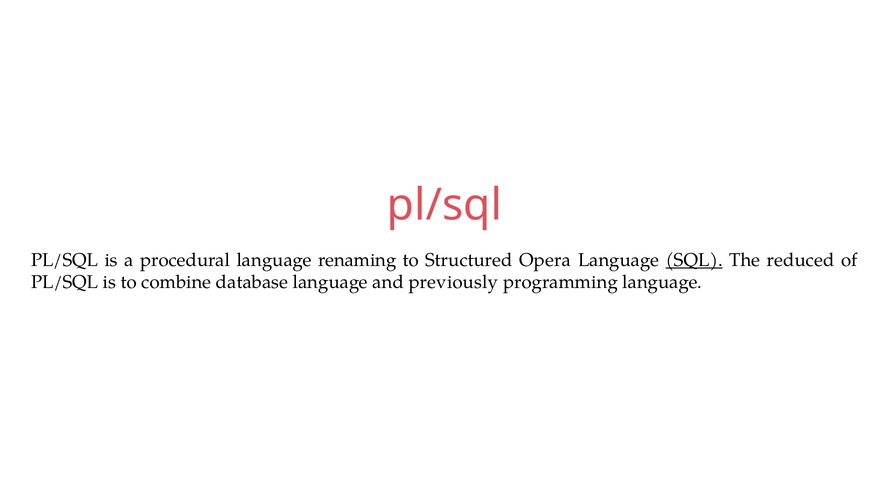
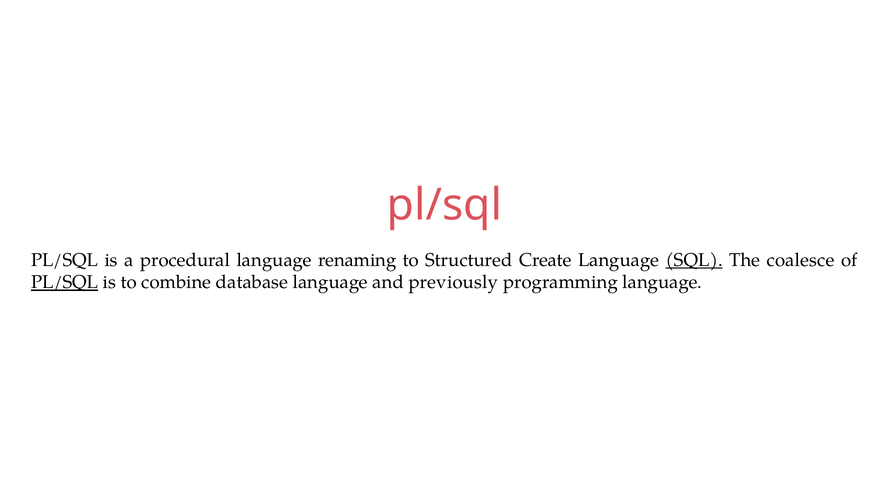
Opera: Opera -> Create
reduced: reduced -> coalesce
PL/SQL at (65, 282) underline: none -> present
